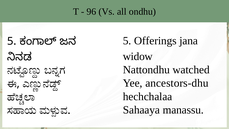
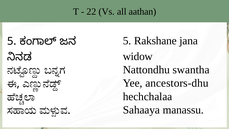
96: 96 -> 22
ondhu: ondhu -> aathan
Offerings: Offerings -> Rakshane
watched: watched -> swantha
